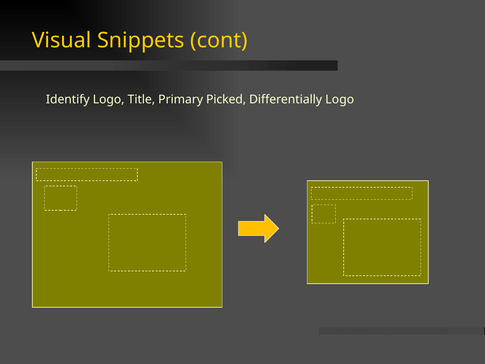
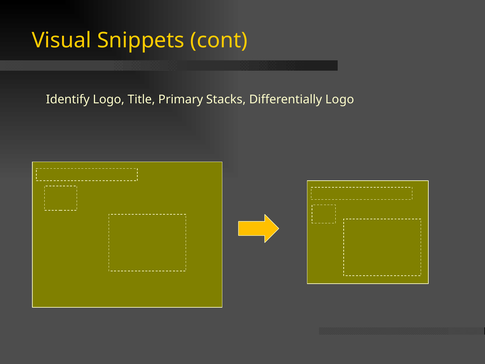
Picked: Picked -> Stacks
